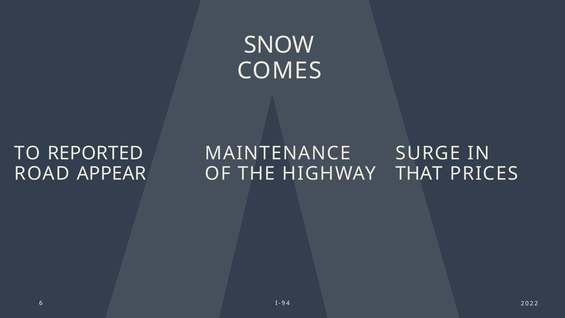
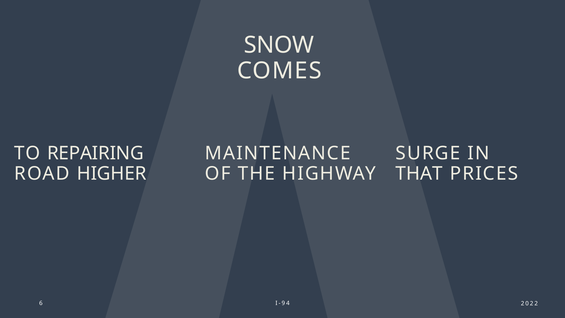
REPORTED: REPORTED -> REPAIRING
APPEAR: APPEAR -> HIGHER
